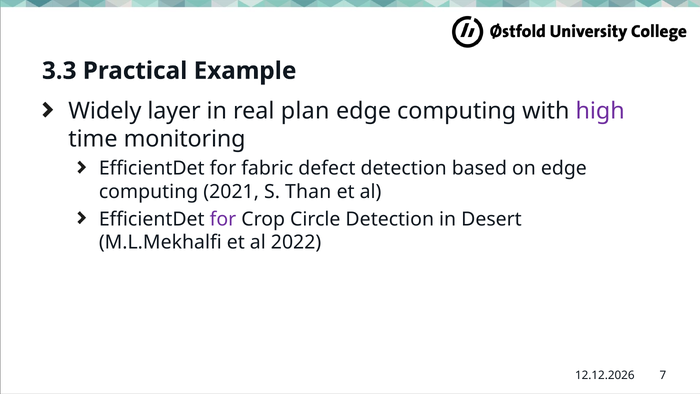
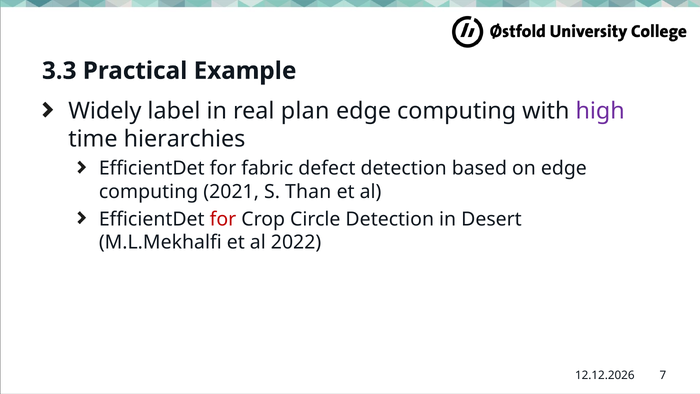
layer: layer -> label
monitoring: monitoring -> hierarchies
for at (223, 219) colour: purple -> red
